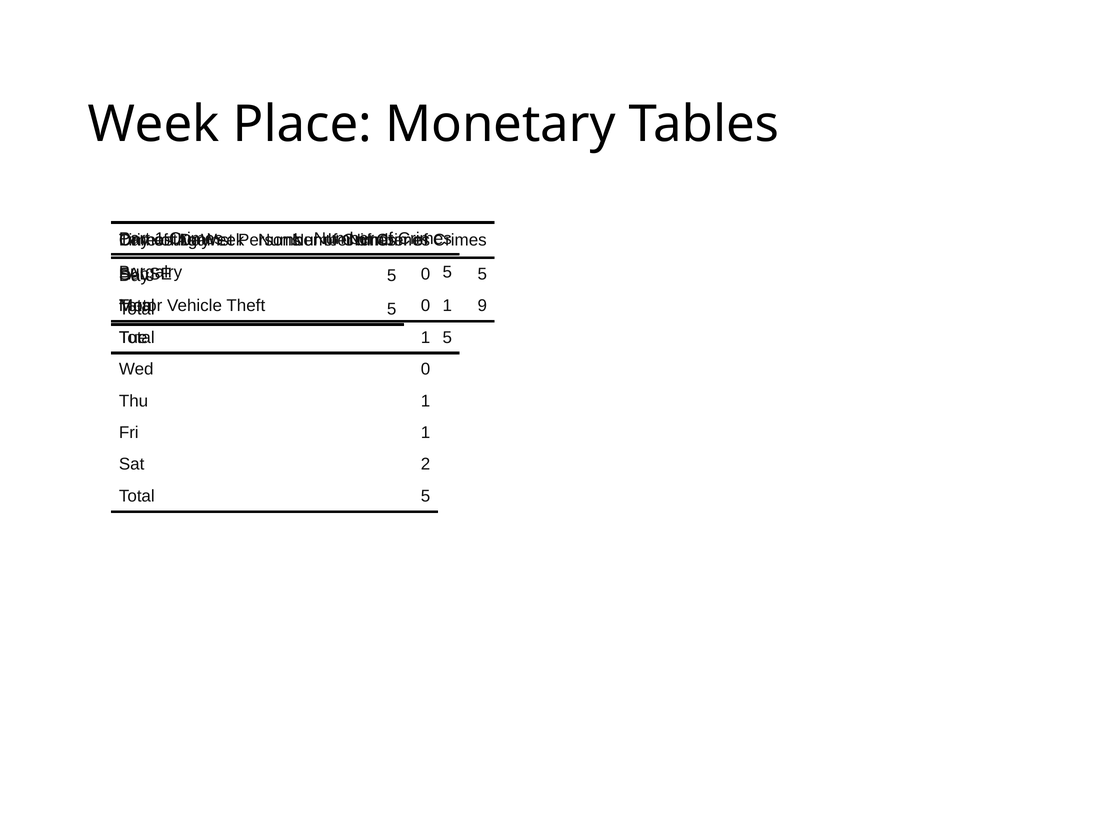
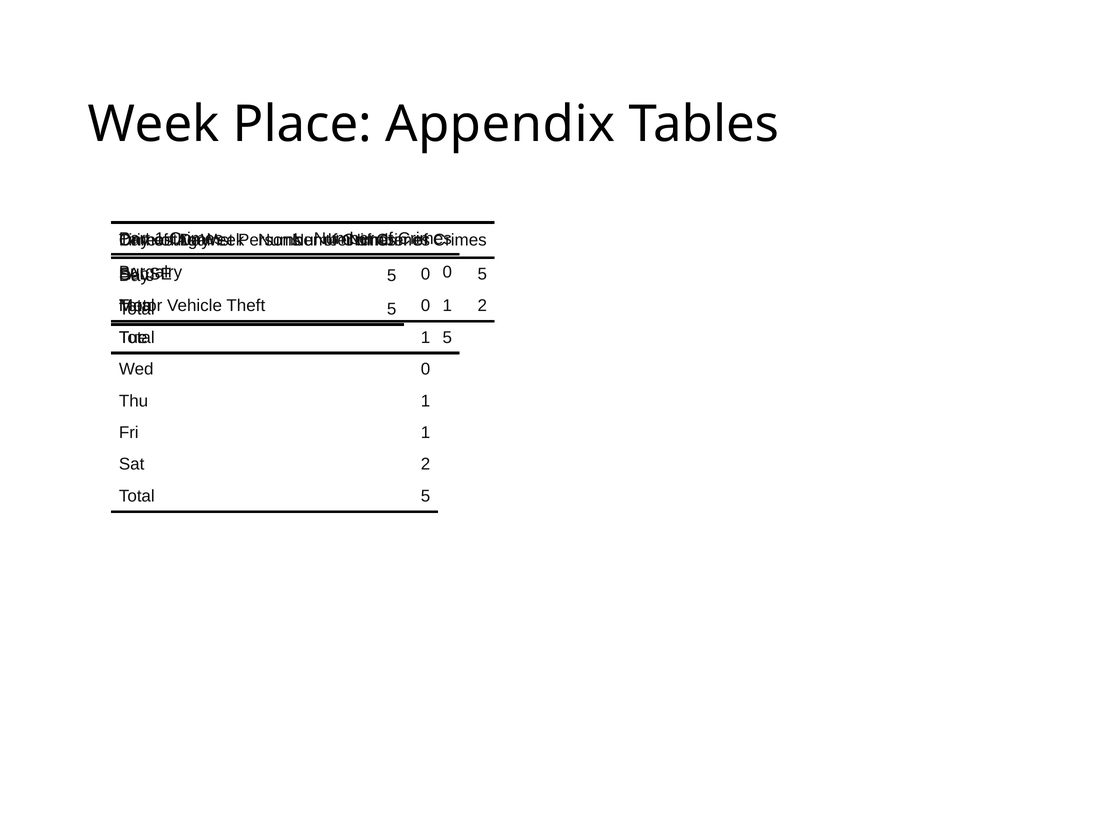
Monetary: Monetary -> Appendix
5 at (447, 272): 5 -> 0
9 at (482, 306): 9 -> 2
